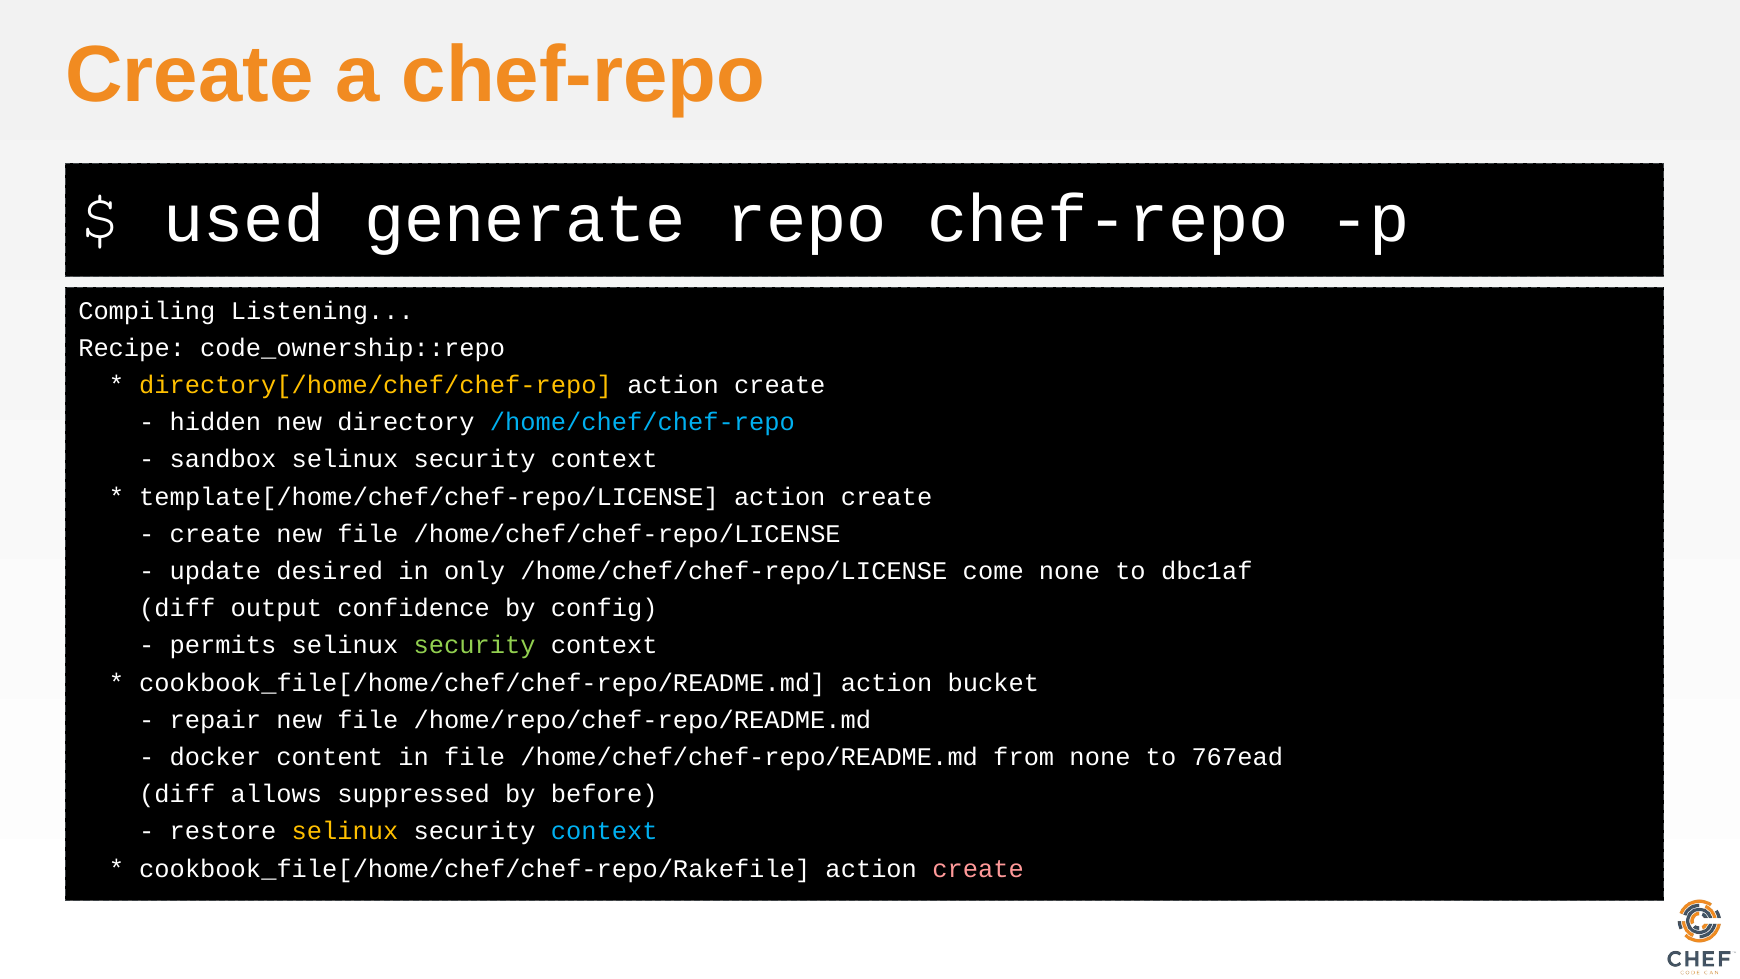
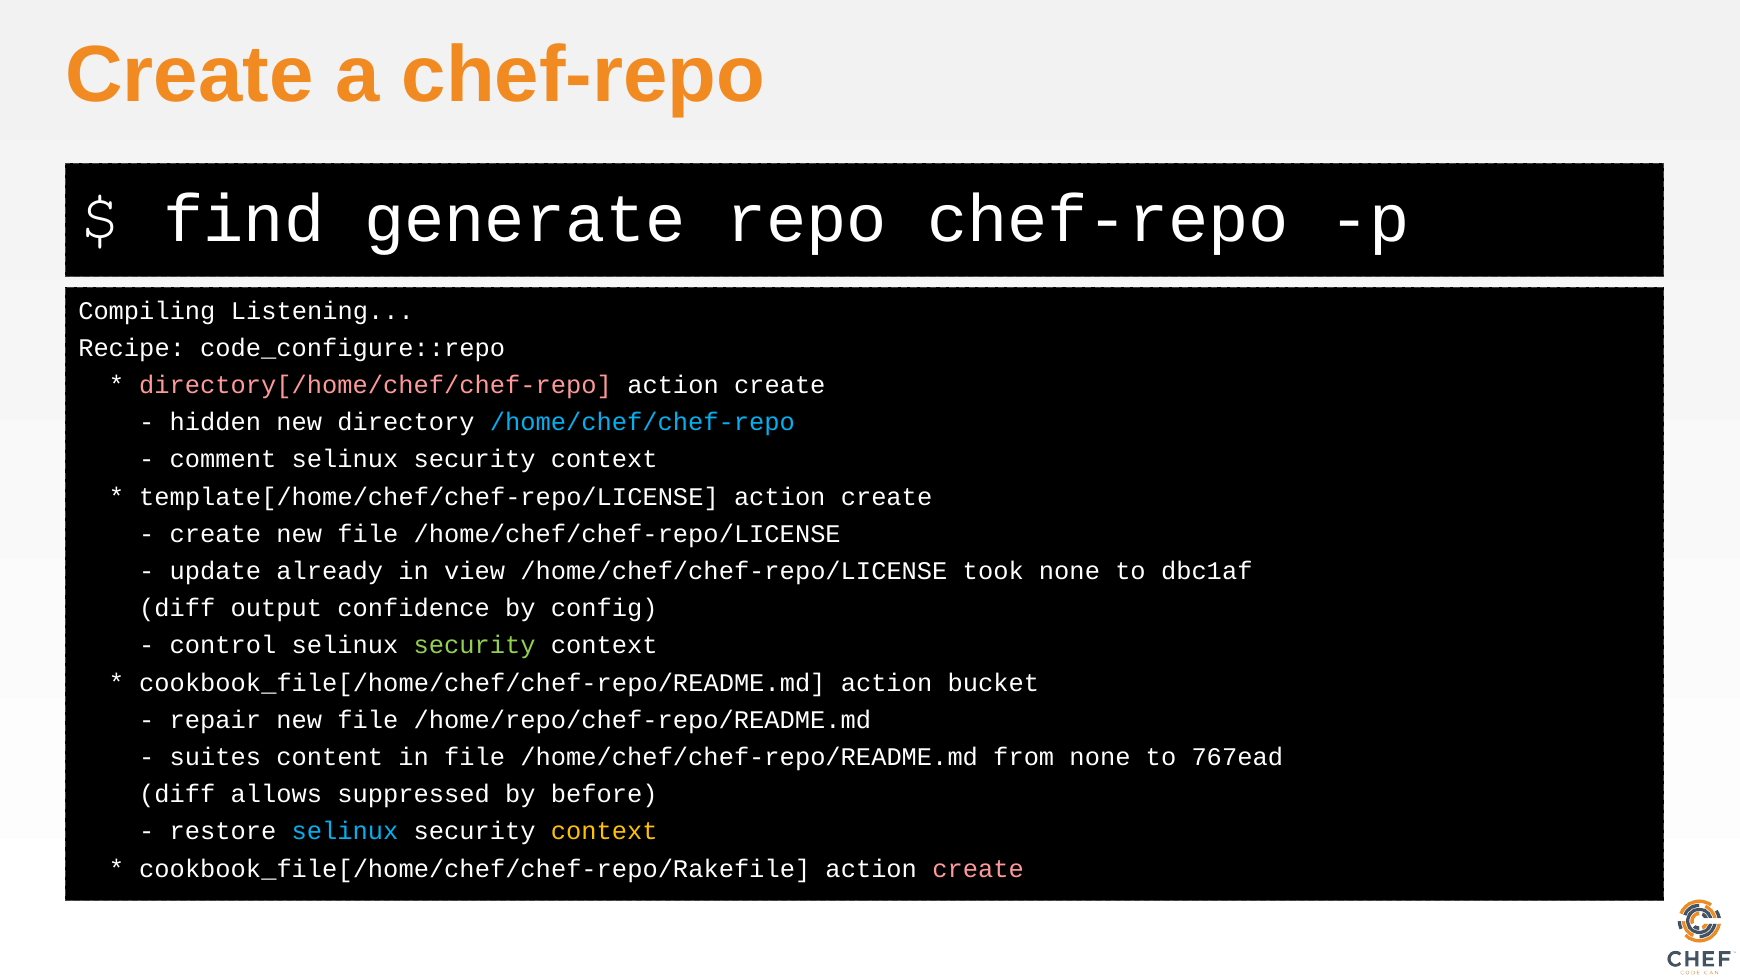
used: used -> find
code_ownership::repo: code_ownership::repo -> code_configure::repo
directory[/home/chef/chef-repo colour: yellow -> pink
sandbox: sandbox -> comment
desired: desired -> already
only: only -> view
come: come -> took
permits: permits -> control
docker: docker -> suites
selinux at (345, 831) colour: yellow -> light blue
context at (604, 831) colour: light blue -> yellow
